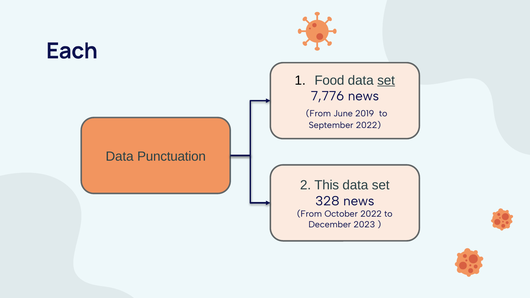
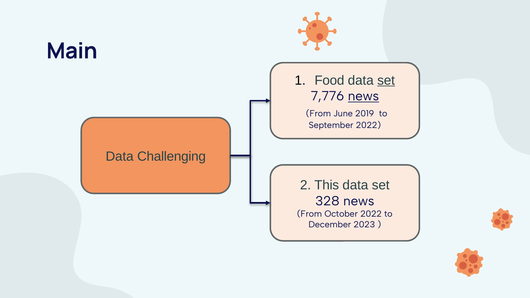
Each: Each -> Main
news at (363, 96) underline: none -> present
Punctuation: Punctuation -> Challenging
